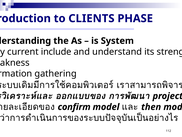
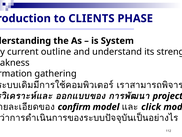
include: include -> outline
then: then -> click
